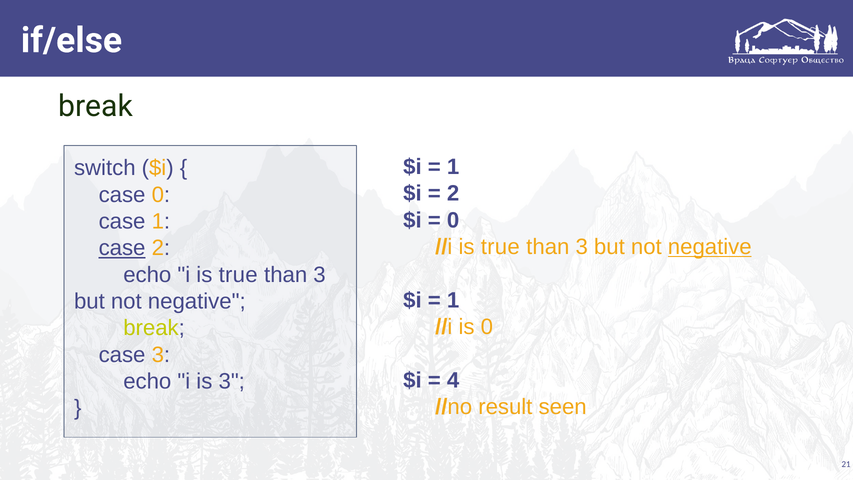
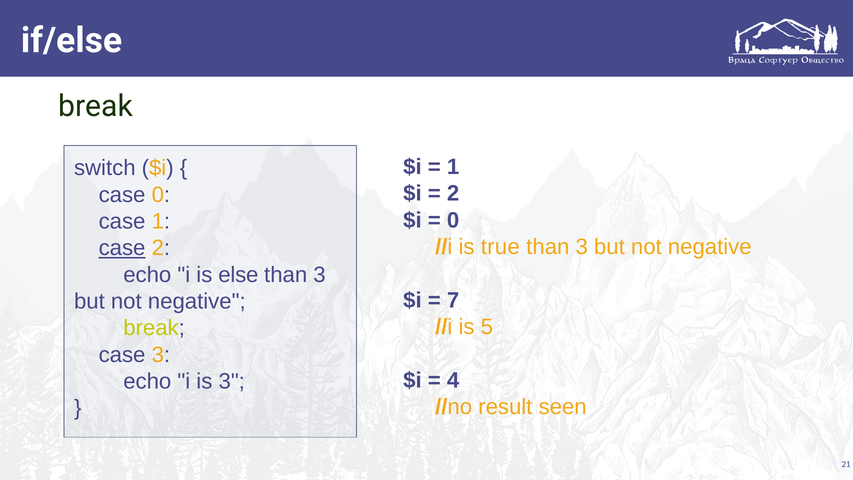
negative at (710, 247) underline: present -> none
i is true: true -> else
1 at (453, 300): 1 -> 7
is 0: 0 -> 5
